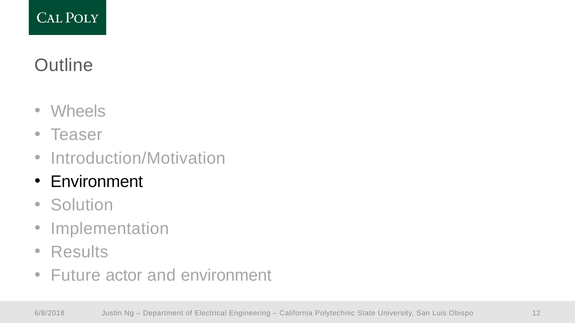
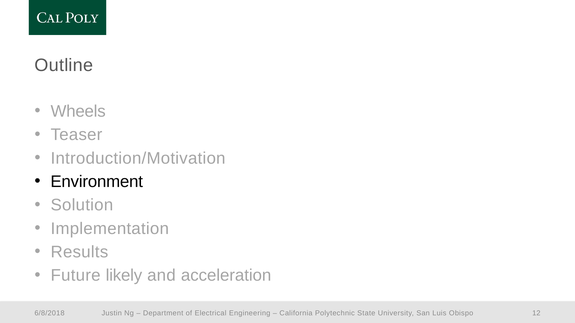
actor: actor -> likely
and environment: environment -> acceleration
